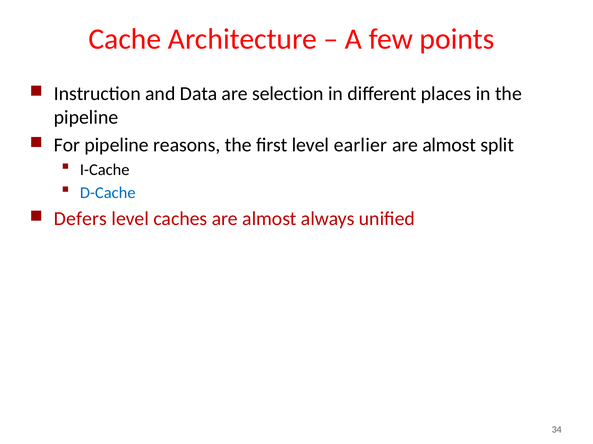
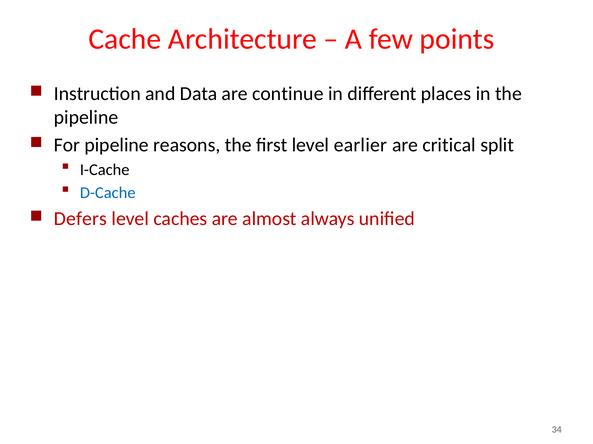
selection: selection -> continue
almost at (449, 145): almost -> critical
